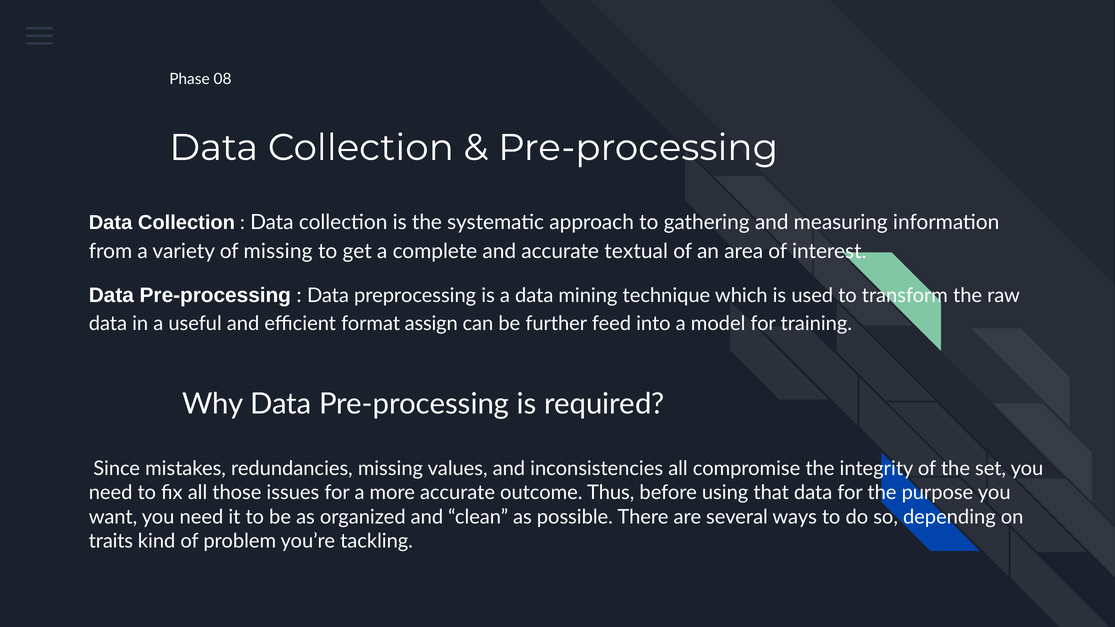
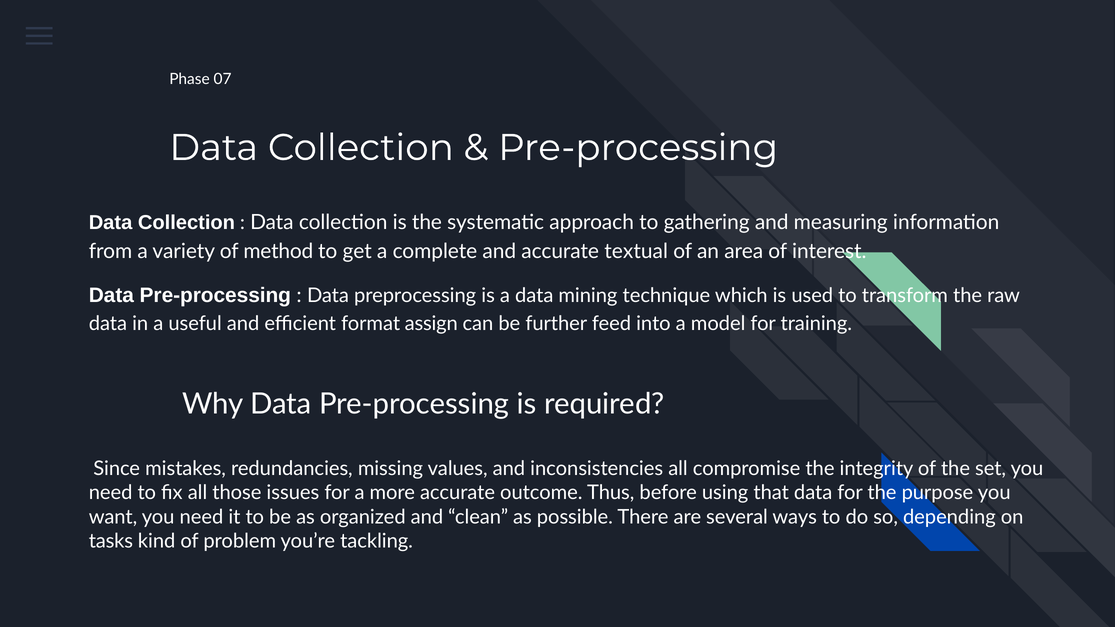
08: 08 -> 07
of missing: missing -> method
traits: traits -> tasks
